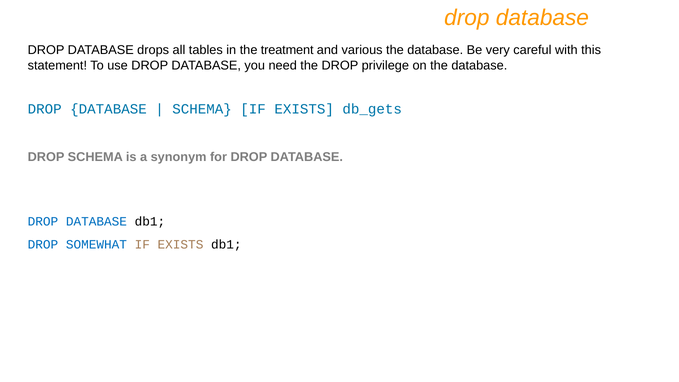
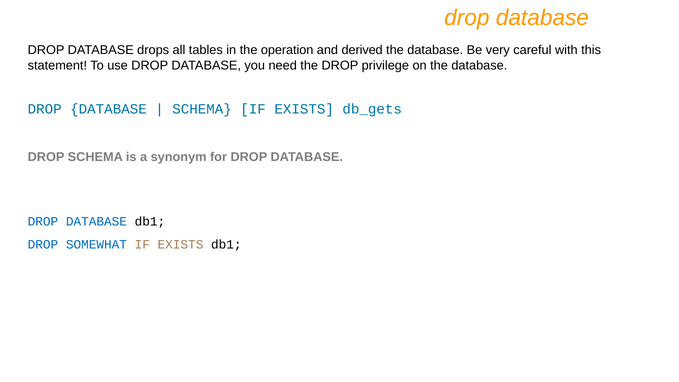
treatment: treatment -> operation
various: various -> derived
